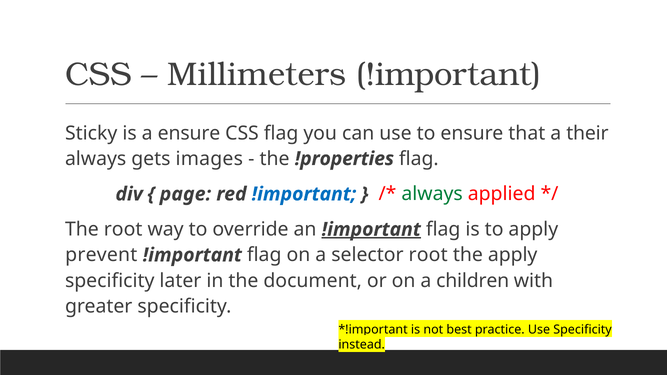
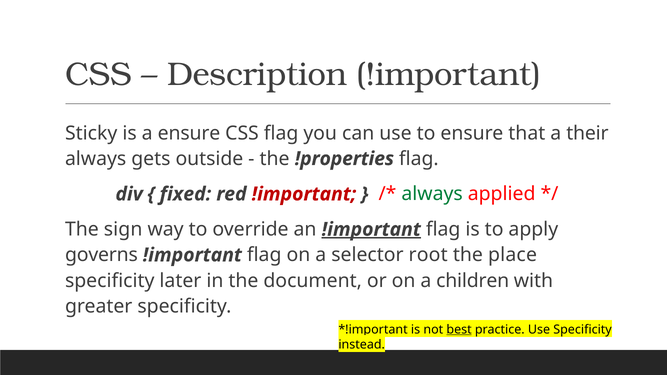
Millimeters: Millimeters -> Description
images: images -> outside
page: page -> fixed
!important at (304, 194) colour: blue -> red
The root: root -> sign
prevent: prevent -> governs
the apply: apply -> place
best underline: none -> present
